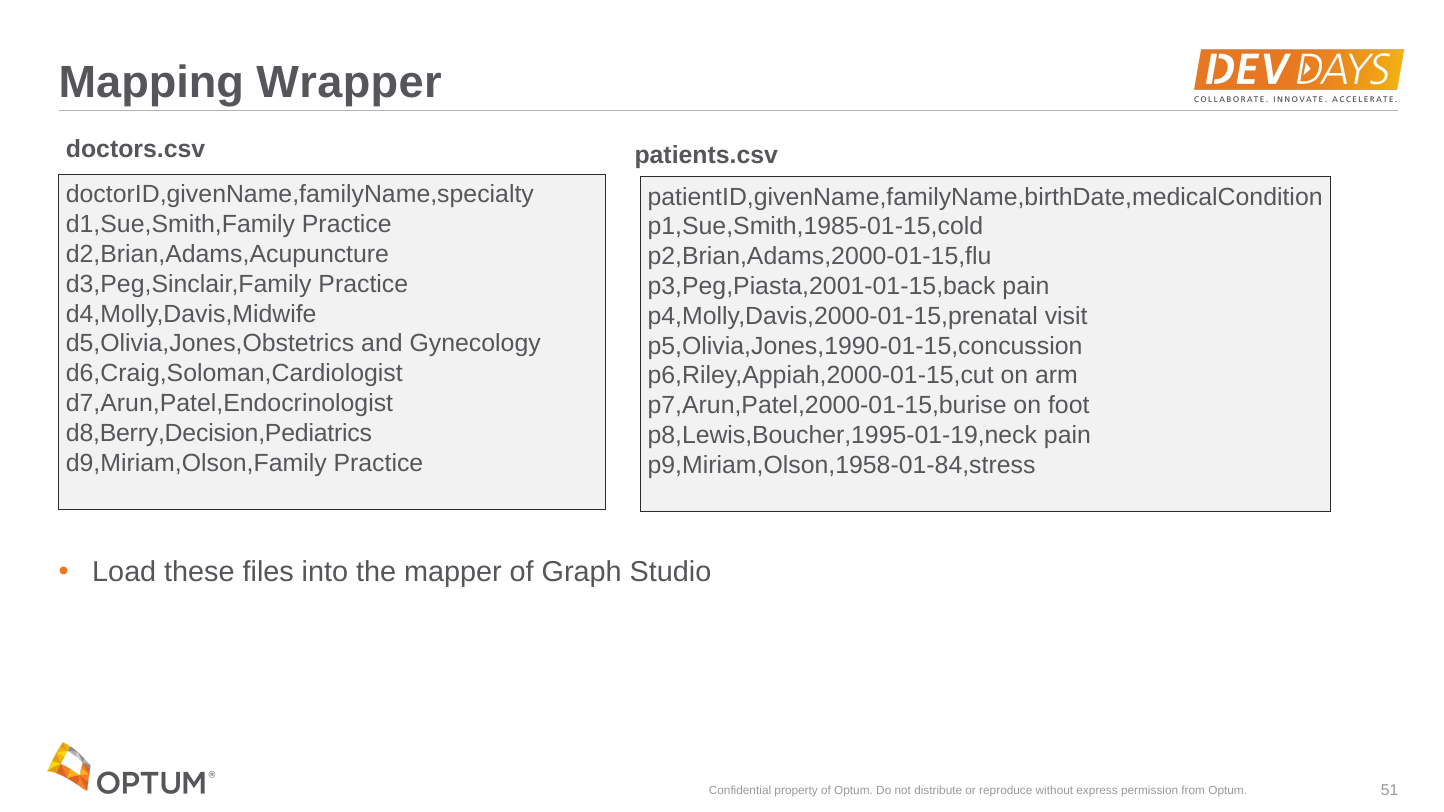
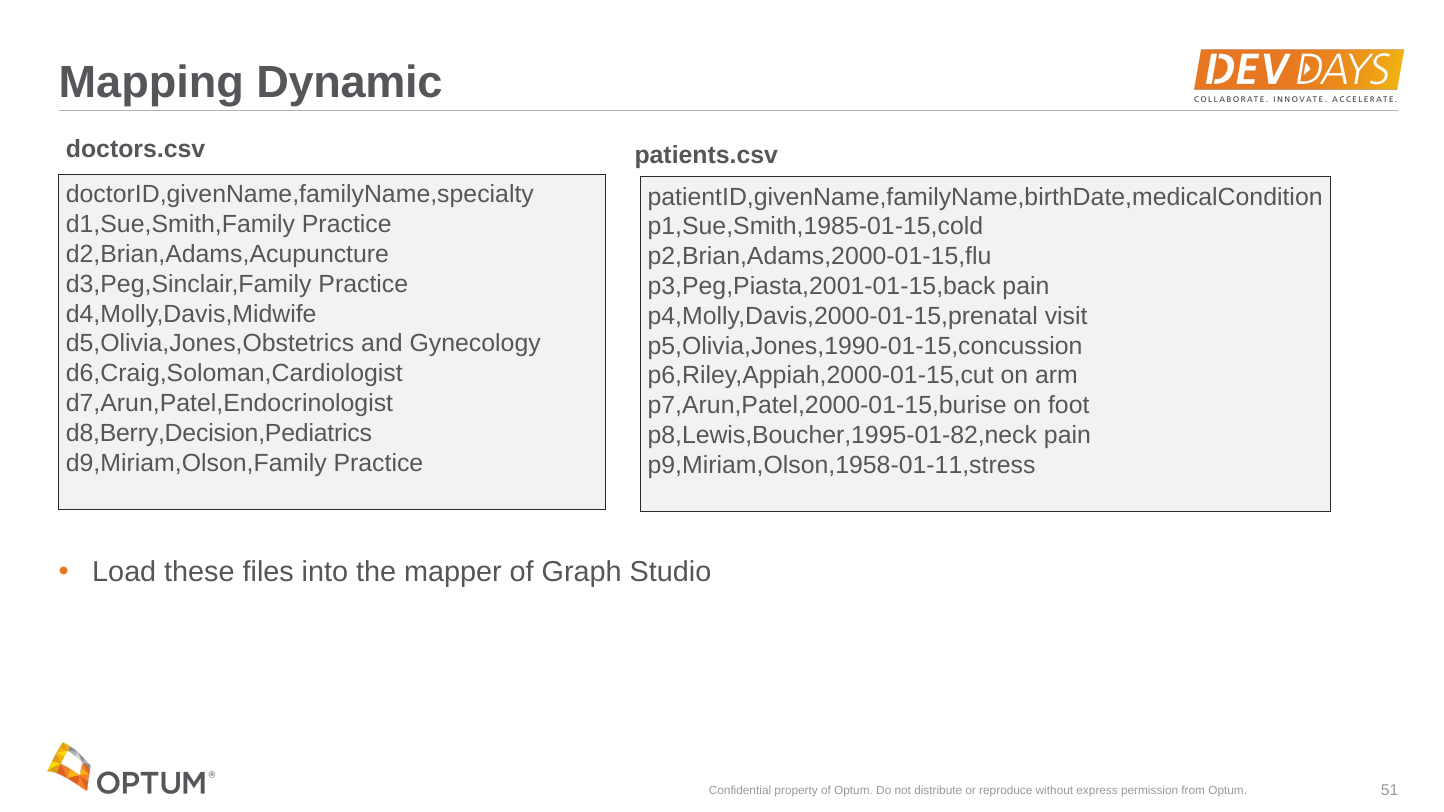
Wrapper: Wrapper -> Dynamic
p8,Lewis,Boucher,1995-01-19,neck: p8,Lewis,Boucher,1995-01-19,neck -> p8,Lewis,Boucher,1995-01-82,neck
p9,Miriam,Olson,1958-01-84,stress: p9,Miriam,Olson,1958-01-84,stress -> p9,Miriam,Olson,1958-01-11,stress
